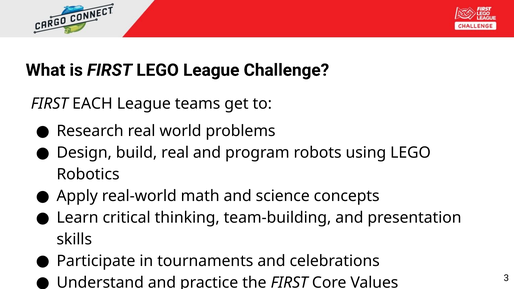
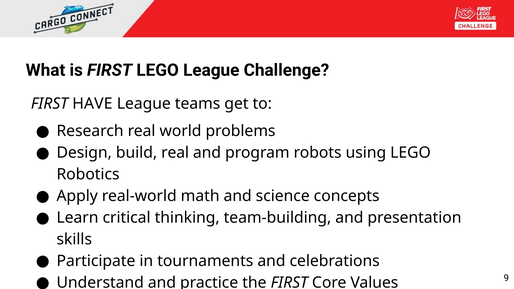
EACH: EACH -> HAVE
3: 3 -> 9
